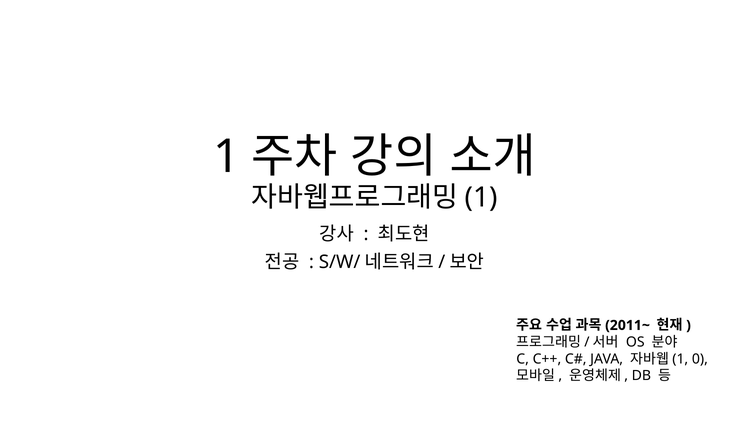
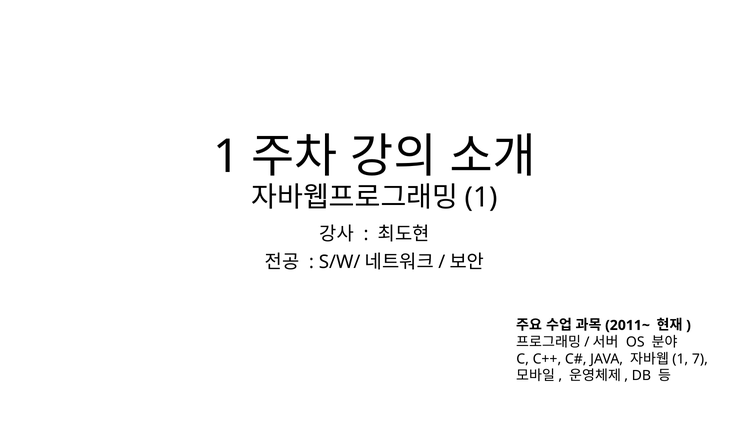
0: 0 -> 7
